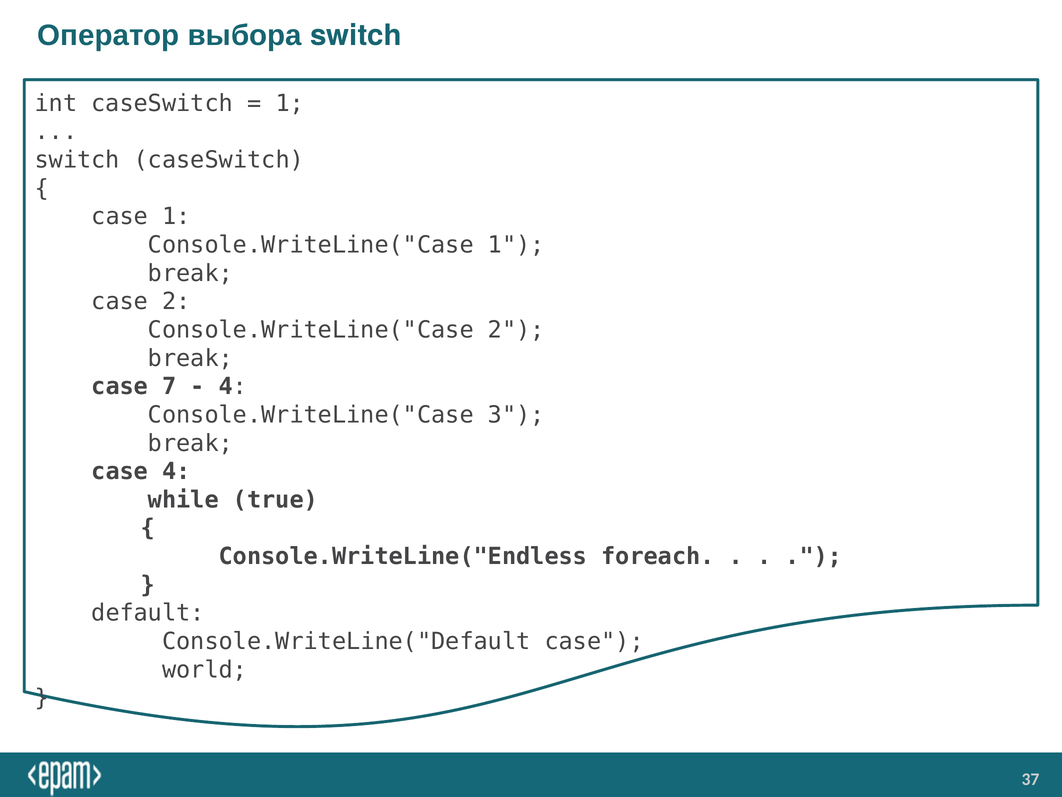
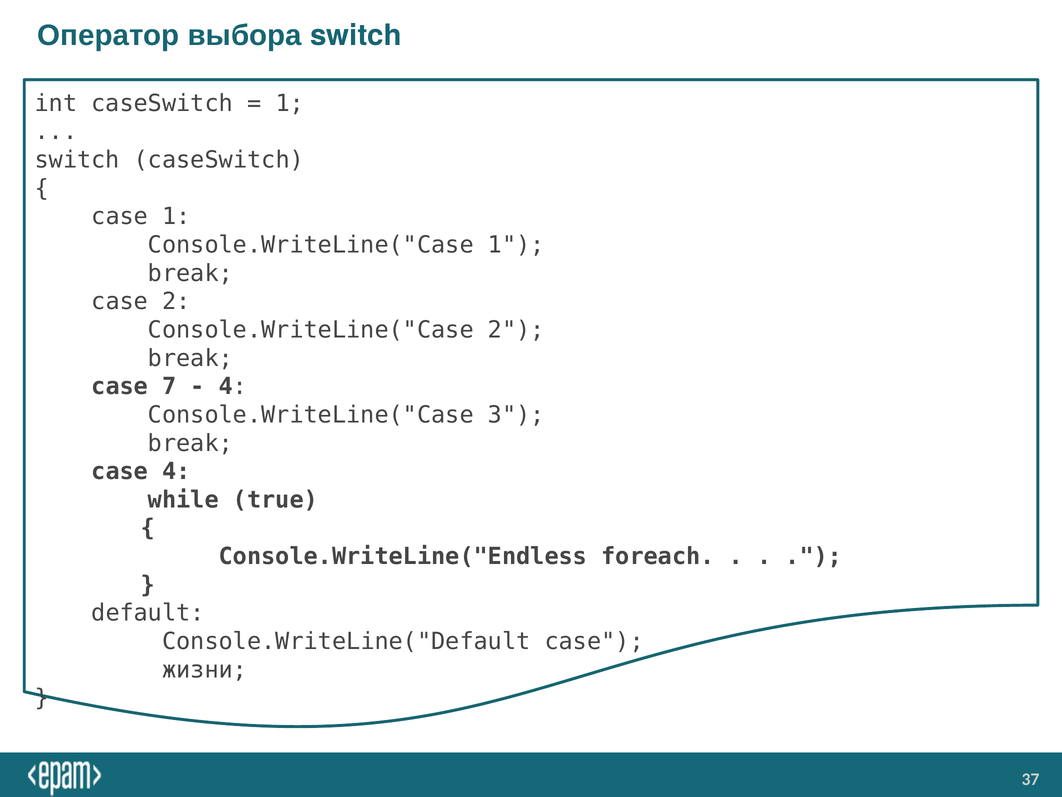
world: world -> жизни
